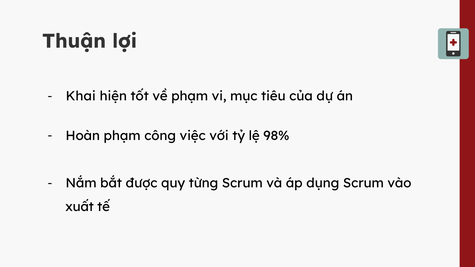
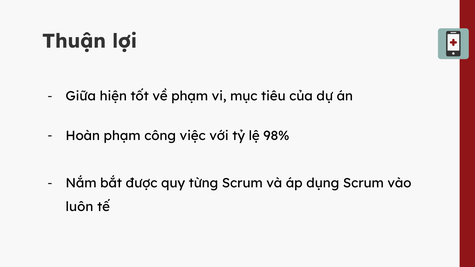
Khai: Khai -> Giữa
xuất: xuất -> luôn
